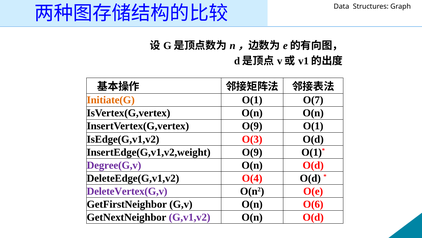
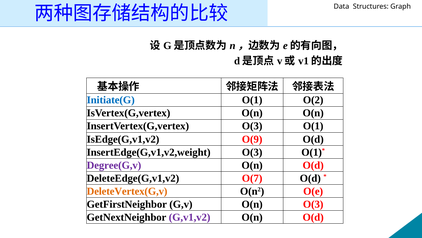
Initiate(G colour: orange -> blue
O(7: O(7 -> O(2
InsertVertex(G,vertex O(9: O(9 -> O(3
O(3: O(3 -> O(9
InsertEdge(G,v1,v2,weight O(9: O(9 -> O(3
O(4: O(4 -> O(7
DeleteVertex(G,v colour: purple -> orange
O(n O(6: O(6 -> O(3
